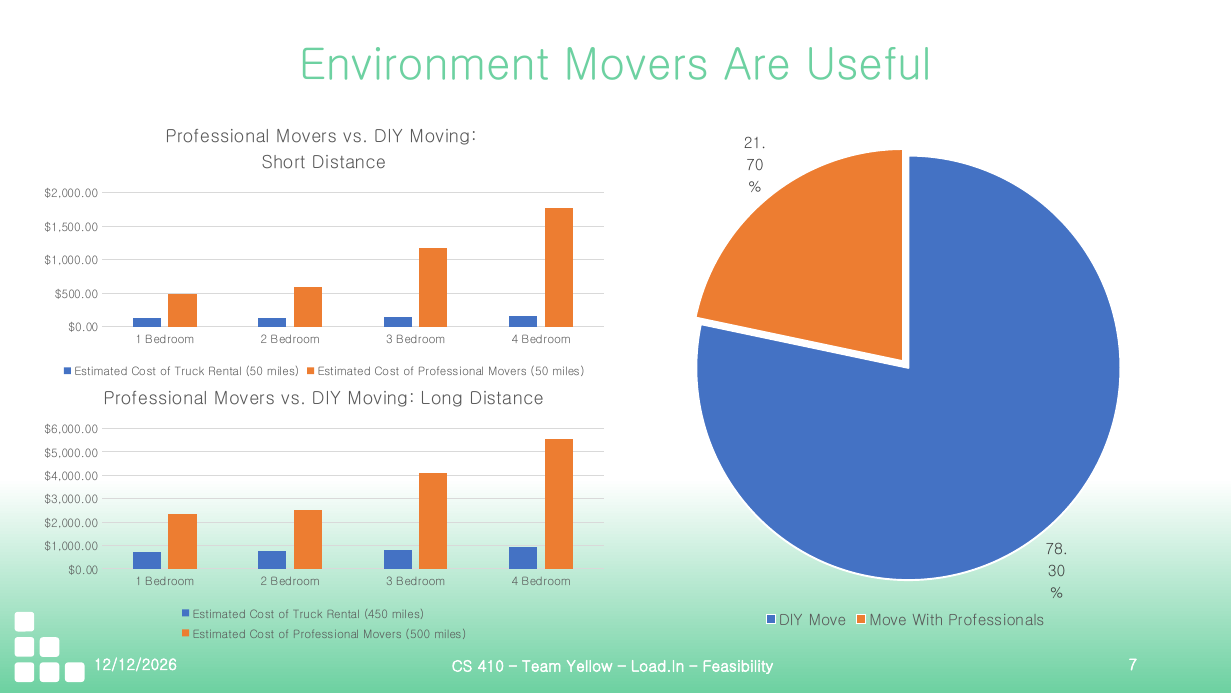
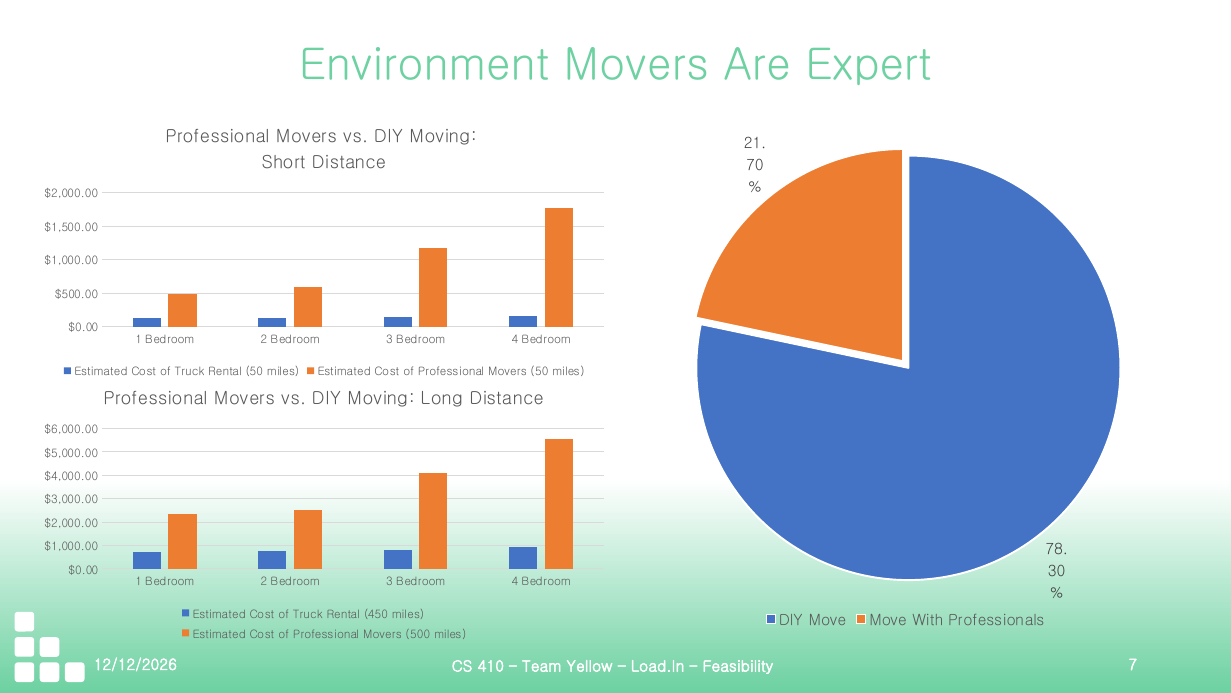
Useful: Useful -> Expert
